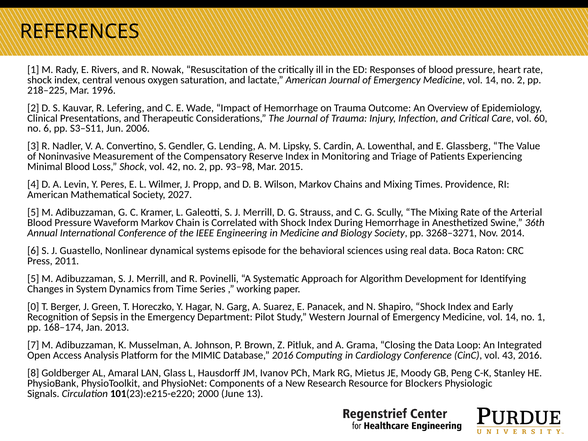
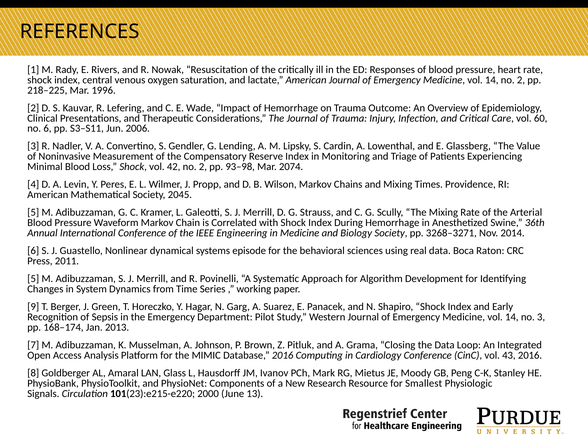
2015: 2015 -> 2074
2027: 2027 -> 2045
0: 0 -> 9
no 1: 1 -> 3
Blockers: Blockers -> Smallest
